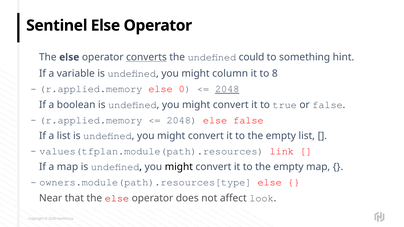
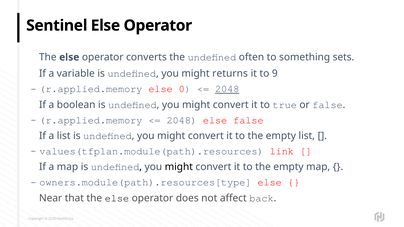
converts underline: present -> none
could: could -> often
hint: hint -> sets
column: column -> returns
8: 8 -> 9
else at (117, 198) colour: red -> black
look: look -> back
